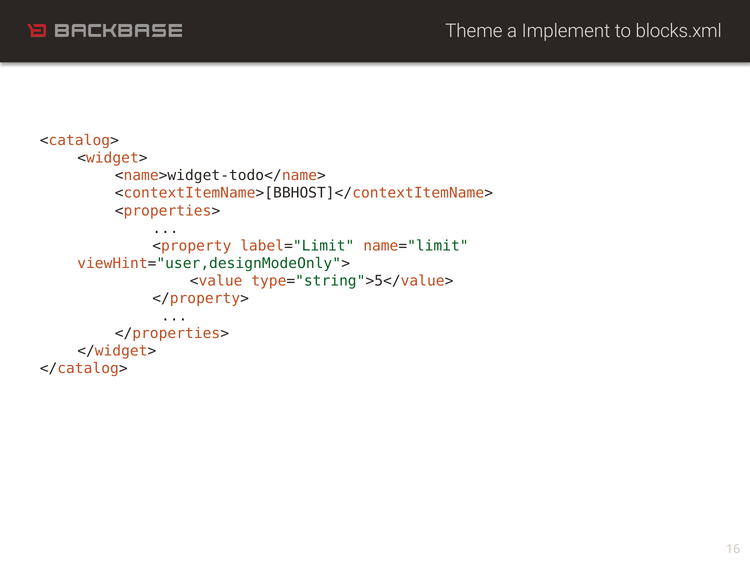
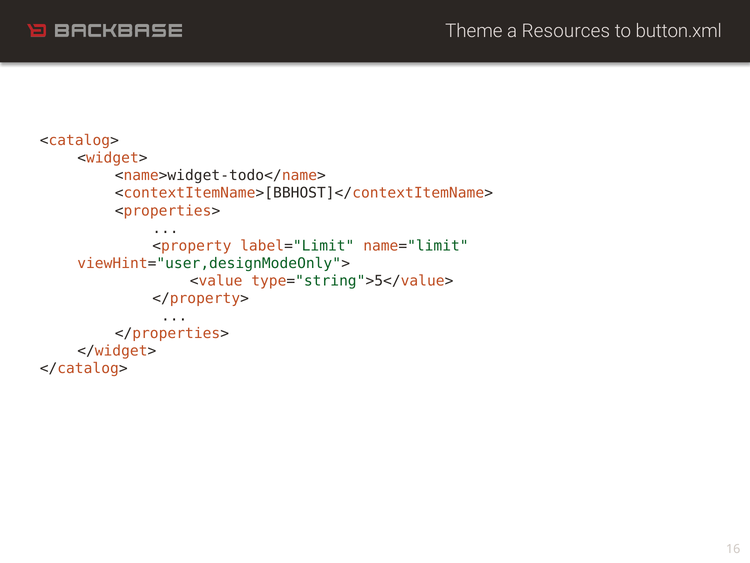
Implement: Implement -> Resources
blocks.xml: blocks.xml -> button.xml
